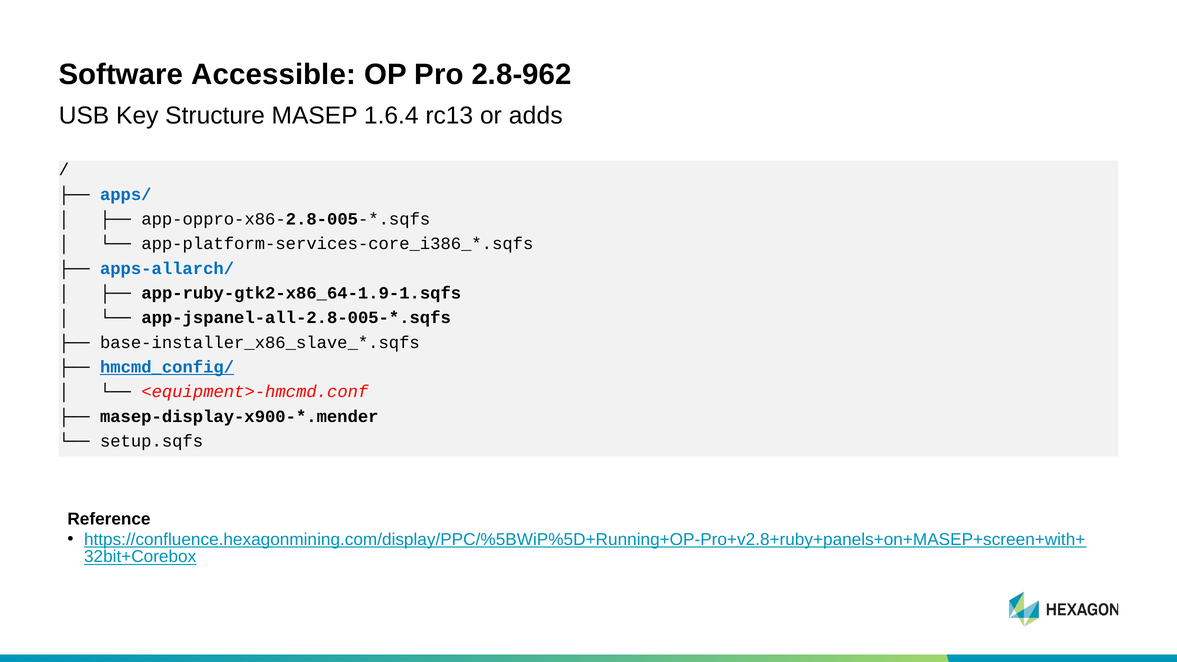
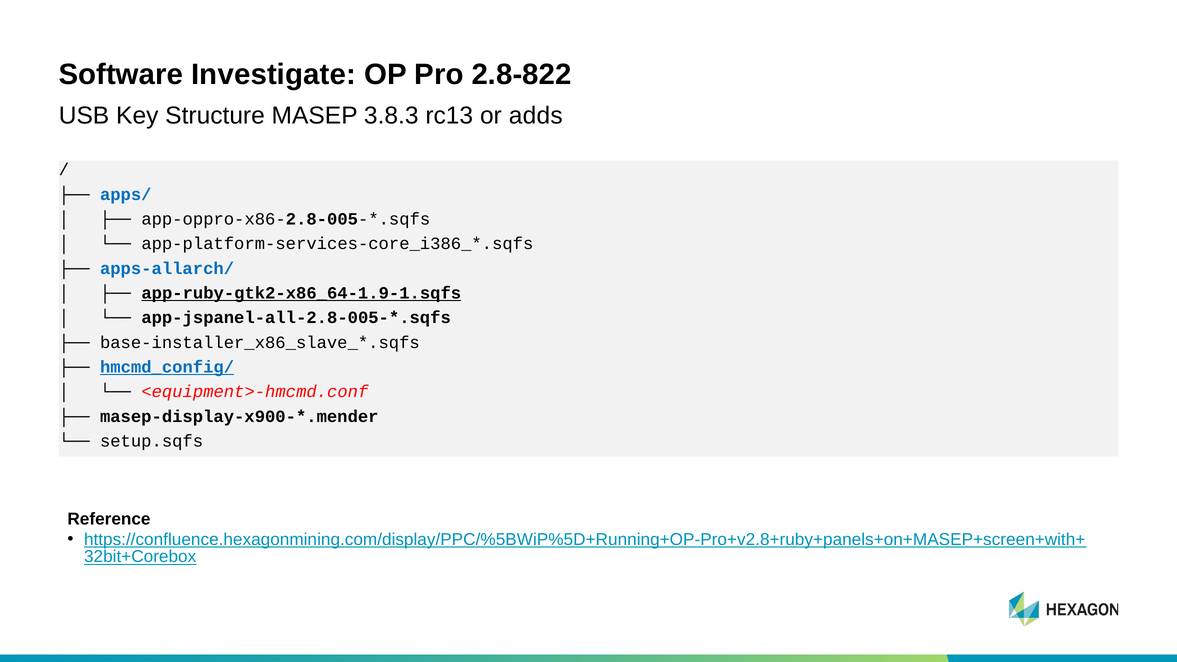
Accessible: Accessible -> Investigate
2.8-962: 2.8-962 -> 2.8-822
1.6.4: 1.6.4 -> 3.8.3
app-ruby-gtk2-x86_64-1.9-1.sqfs underline: none -> present
